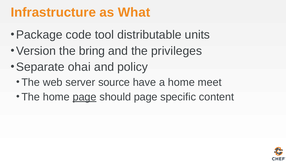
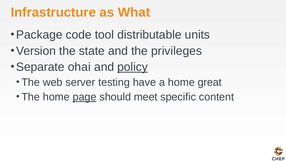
bring: bring -> state
policy underline: none -> present
source: source -> testing
meet: meet -> great
should page: page -> meet
